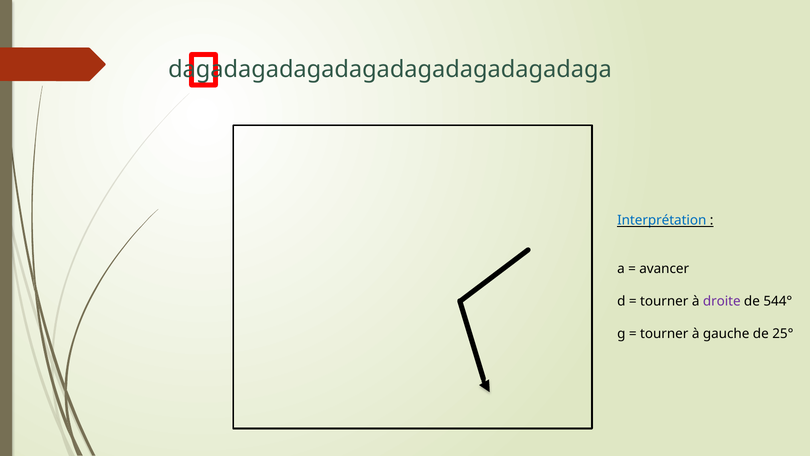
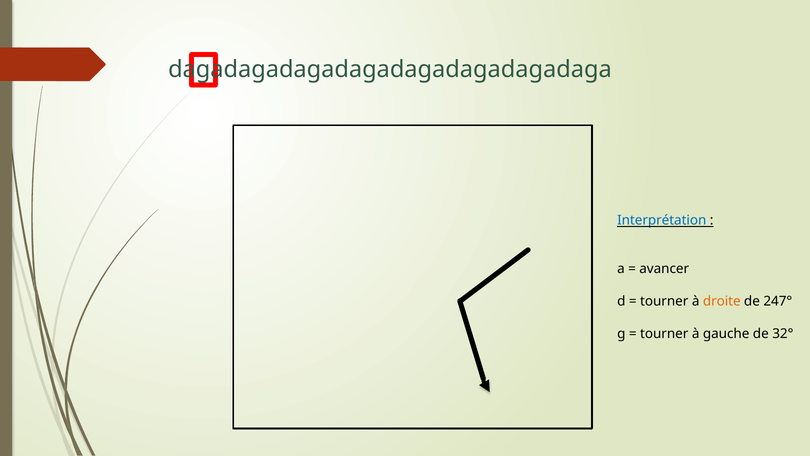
droite colour: purple -> orange
544°: 544° -> 247°
25°: 25° -> 32°
